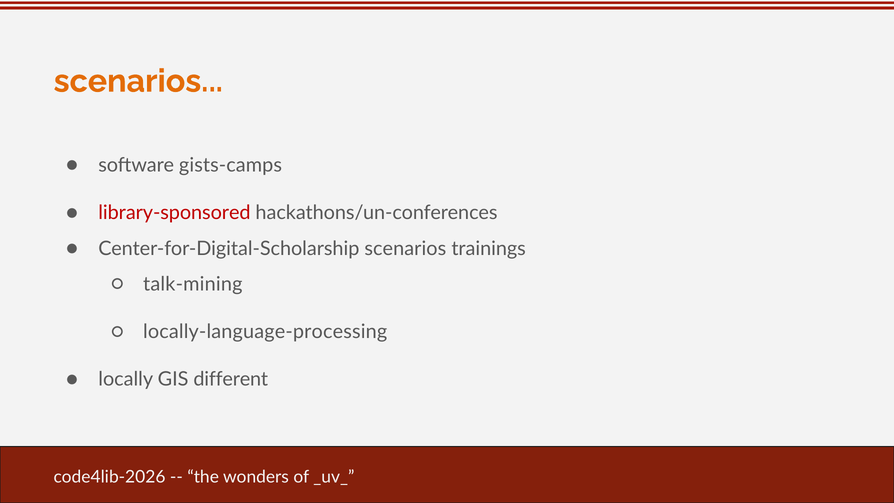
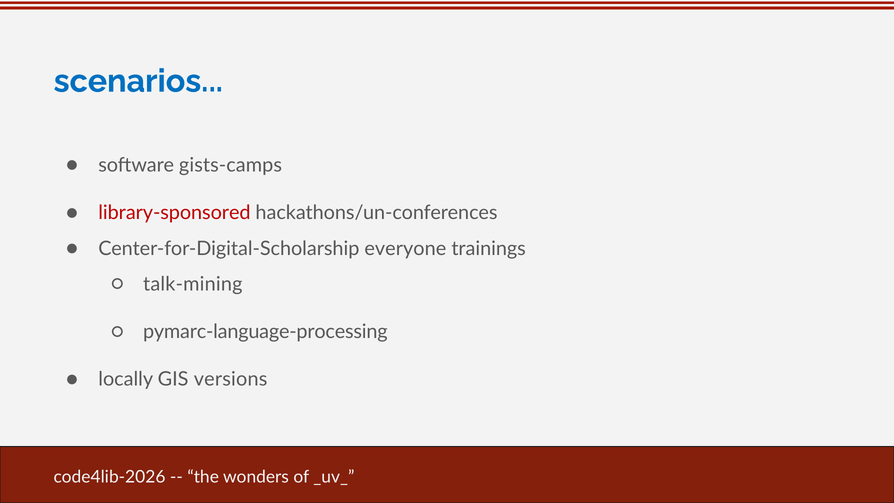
scenarios at (138, 81) colour: orange -> blue
Center-for-Digital-Scholarship scenarios: scenarios -> everyone
locally-language-processing: locally-language-processing -> pymarc-language-processing
different: different -> versions
